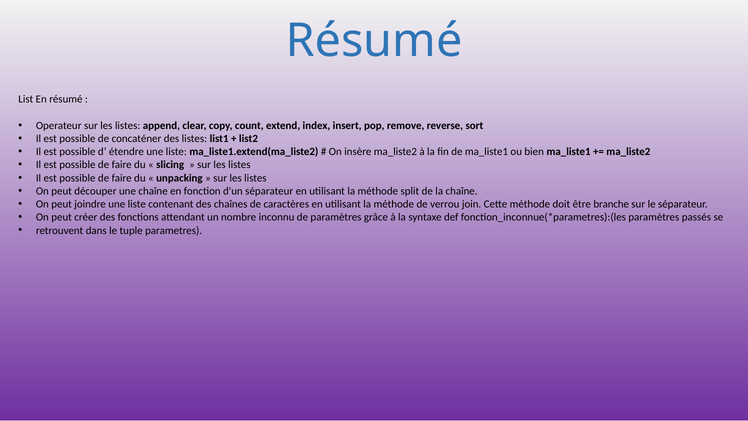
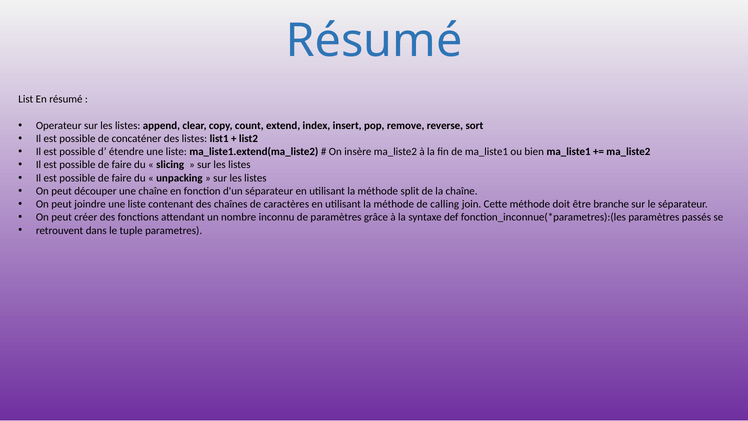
verrou: verrou -> calling
